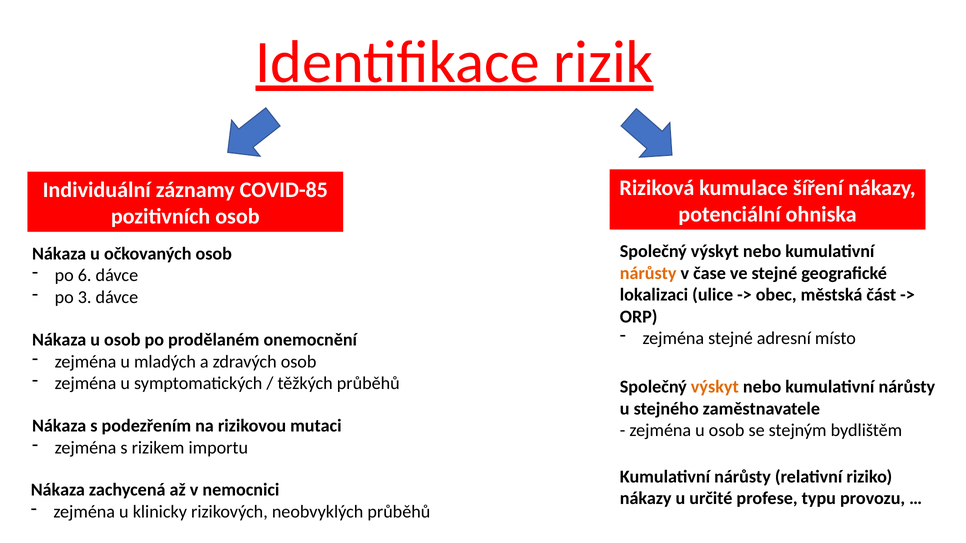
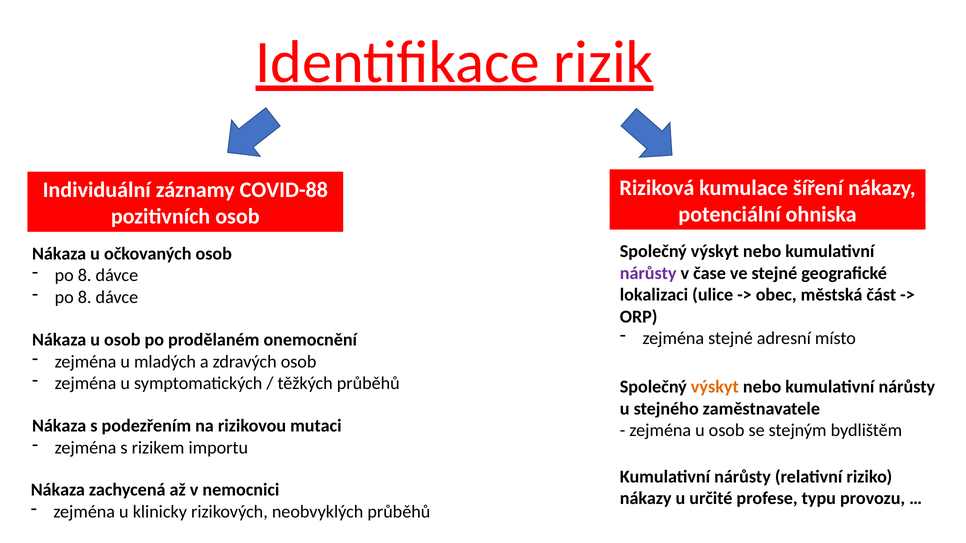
COVID-85: COVID-85 -> COVID-88
nárůsty at (648, 273) colour: orange -> purple
6 at (85, 276): 6 -> 8
3 at (85, 297): 3 -> 8
